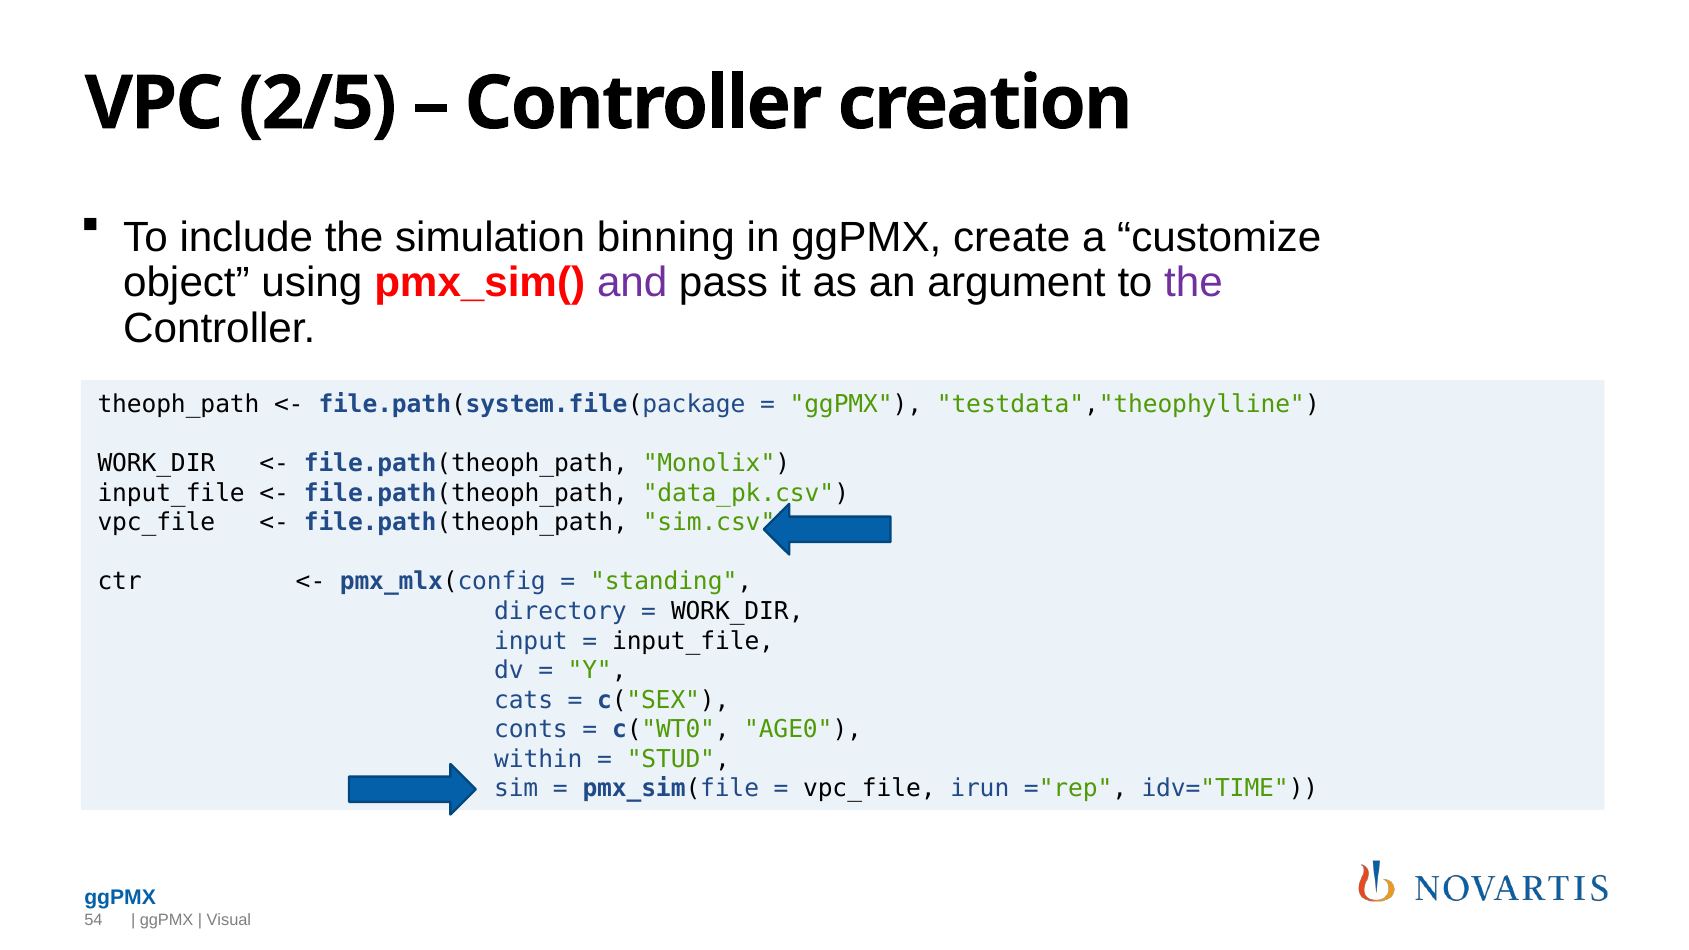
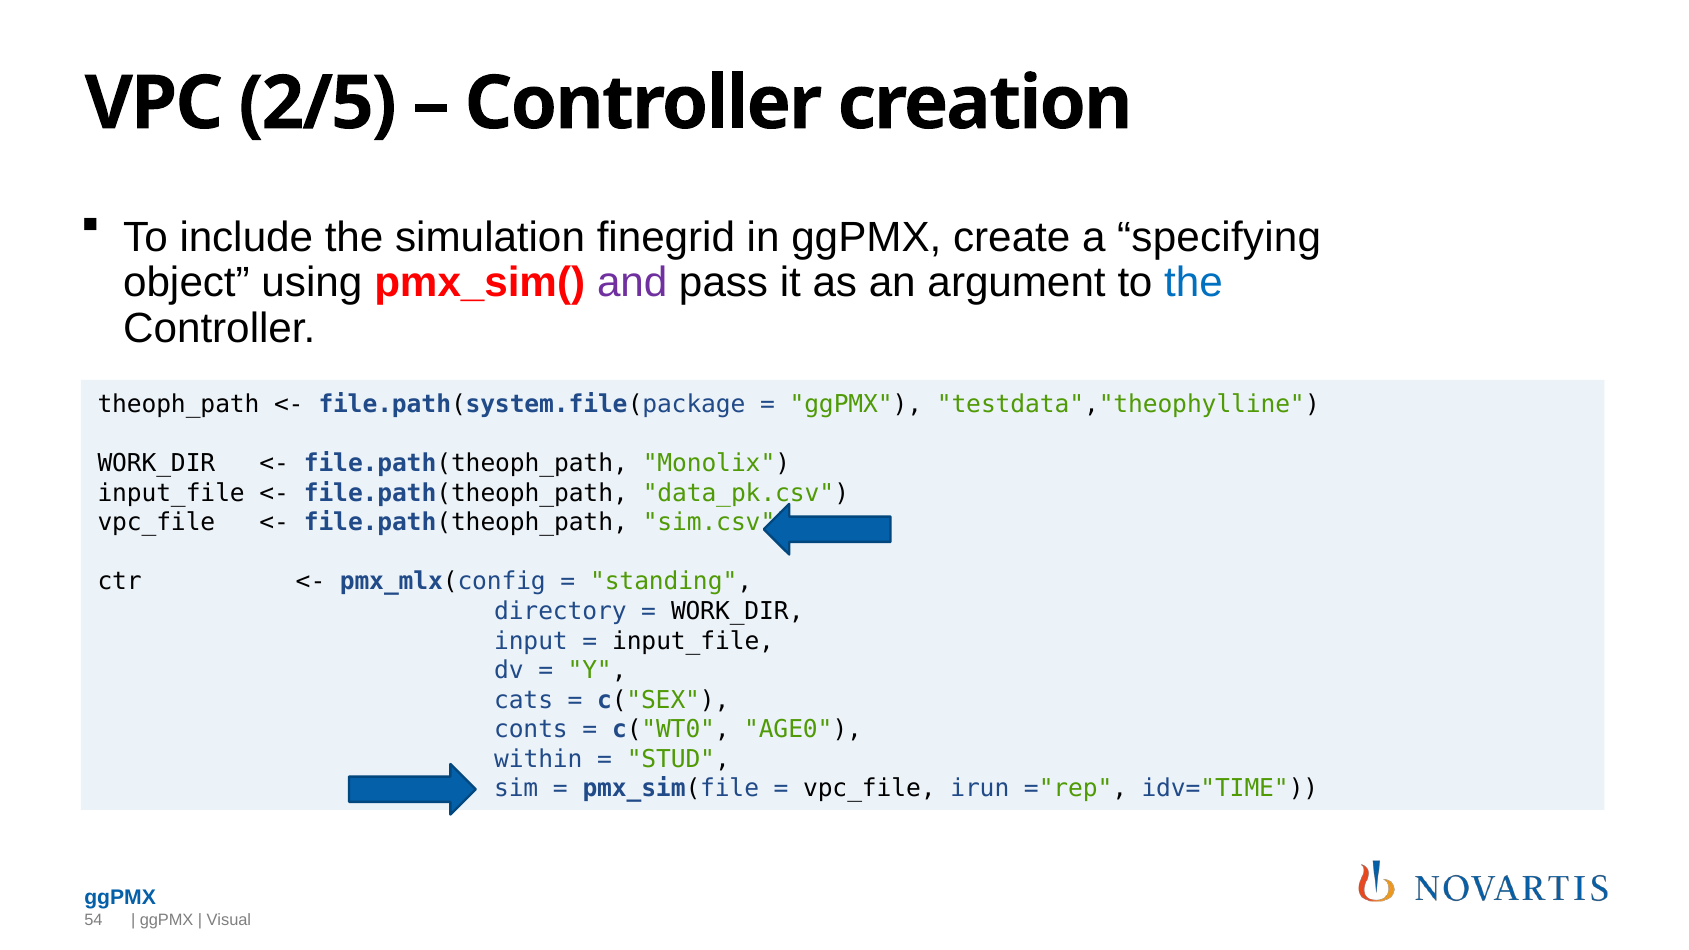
binning: binning -> finegrid
customize: customize -> specifying
the at (1194, 283) colour: purple -> blue
